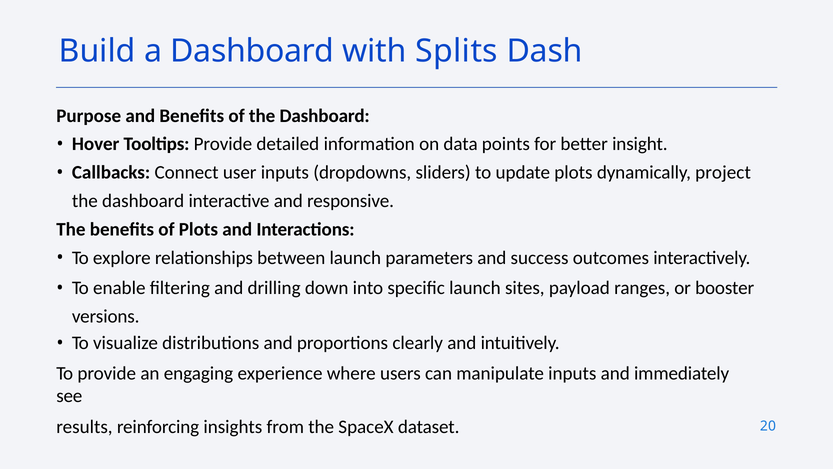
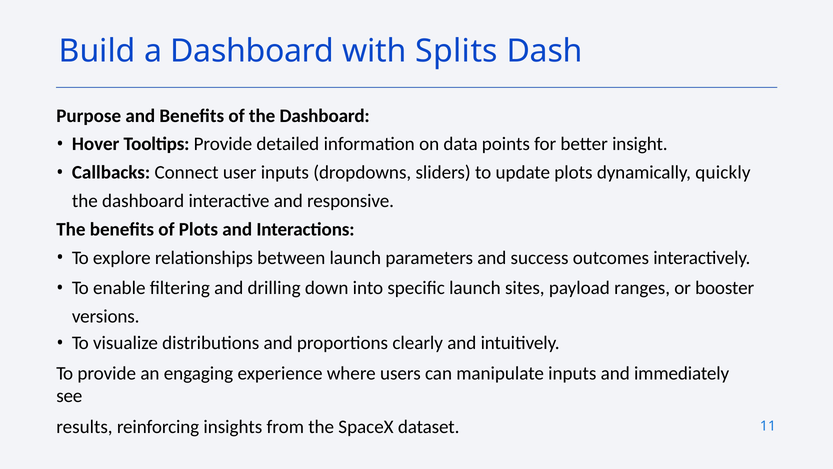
project: project -> quickly
20: 20 -> 11
